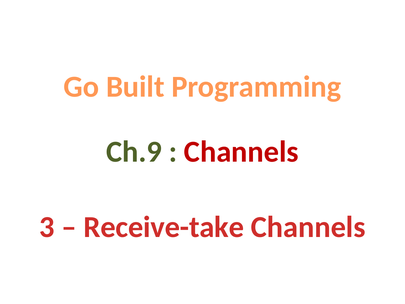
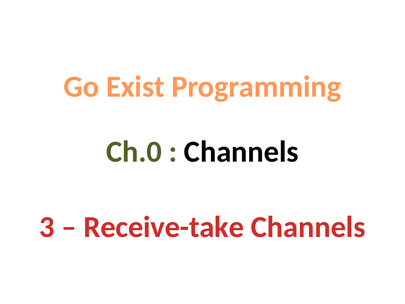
Built: Built -> Exist
Ch.9: Ch.9 -> Ch.0
Channels at (241, 152) colour: red -> black
